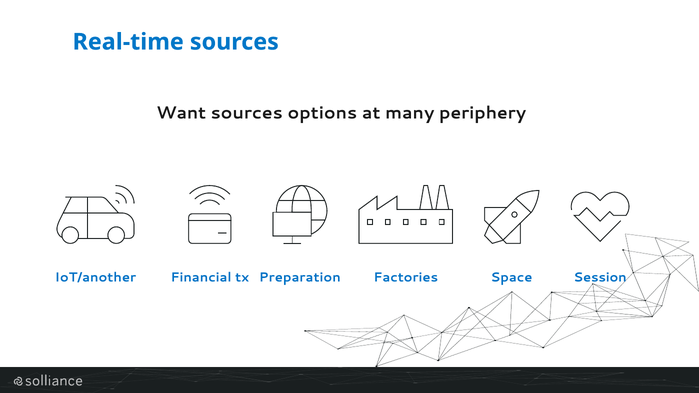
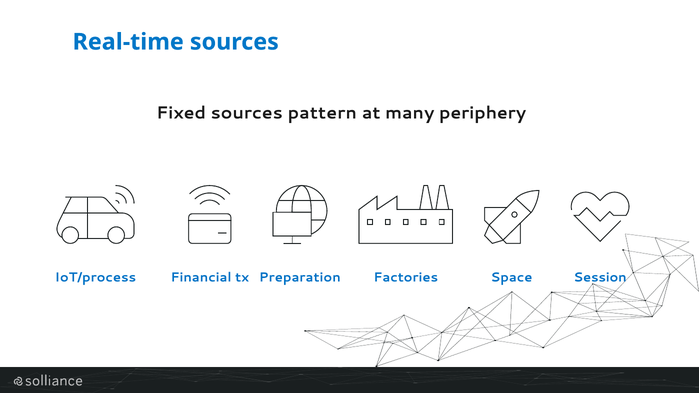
Want: Want -> Fixed
options: options -> pattern
IoT/another: IoT/another -> IoT/process
